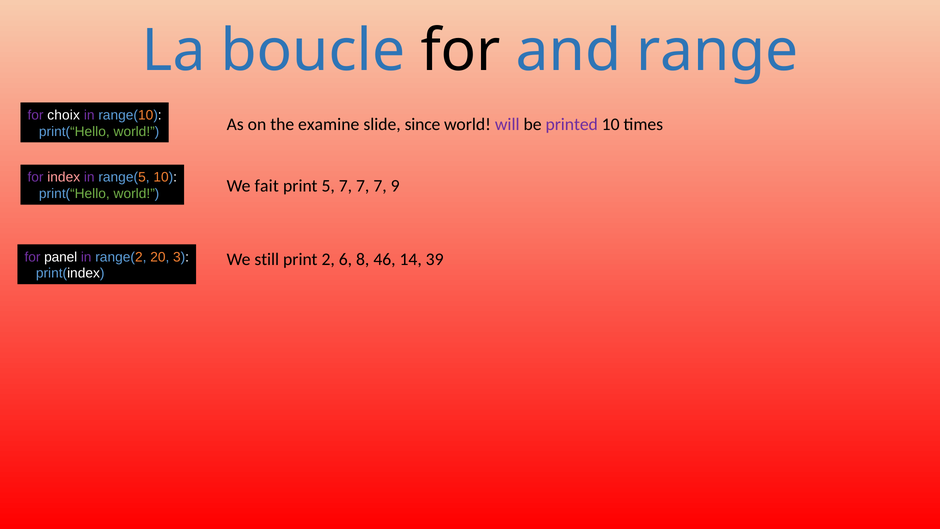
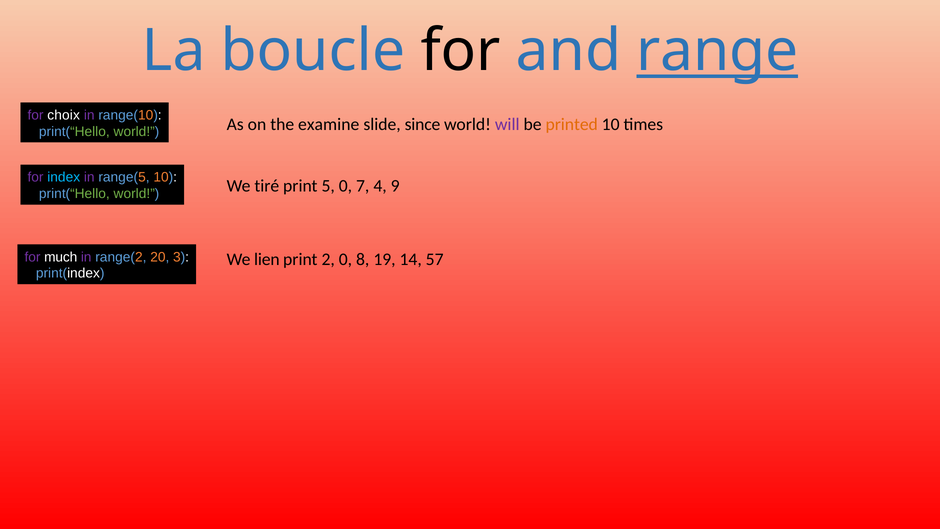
range underline: none -> present
printed colour: purple -> orange
index colour: pink -> light blue
fait: fait -> tiré
5 7: 7 -> 0
7 at (380, 186): 7 -> 4
panel: panel -> much
still: still -> lien
2 6: 6 -> 0
46: 46 -> 19
39: 39 -> 57
